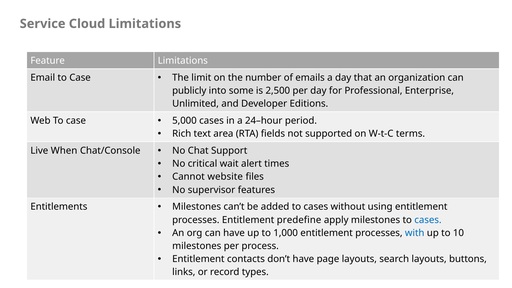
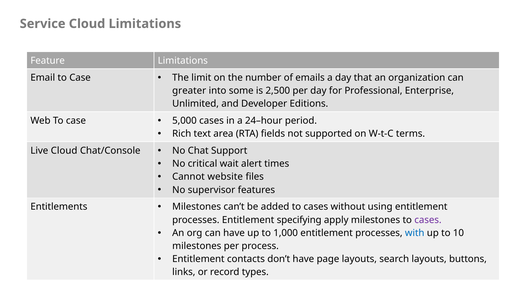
publicly: publicly -> greater
Live When: When -> Cloud
predefine: predefine -> specifying
cases at (428, 220) colour: blue -> purple
